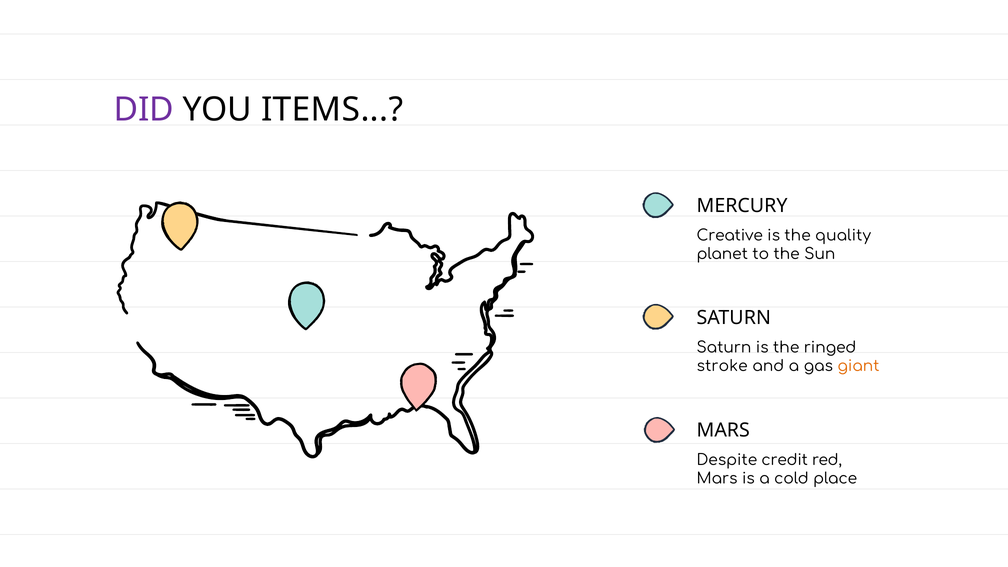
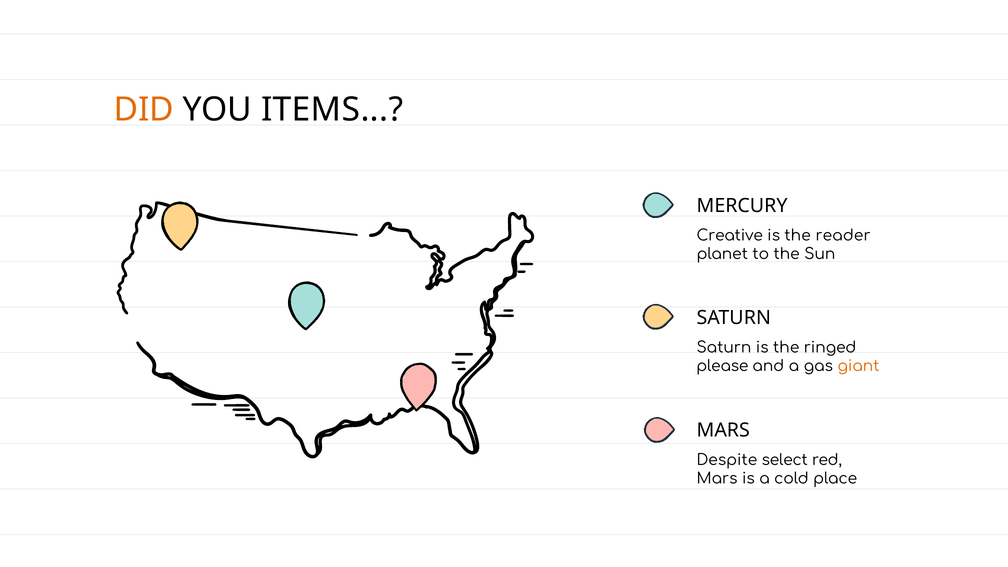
DID colour: purple -> orange
quality: quality -> reader
stroke: stroke -> please
credit: credit -> select
